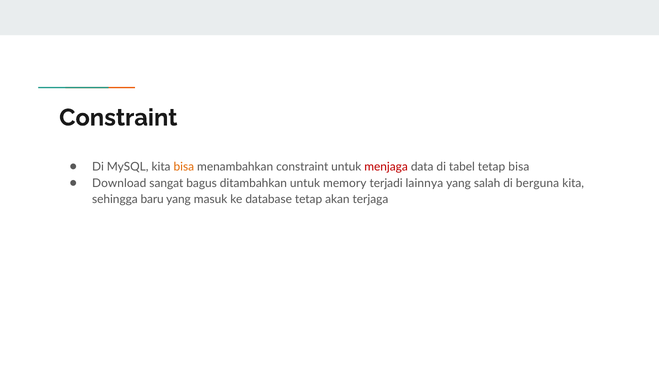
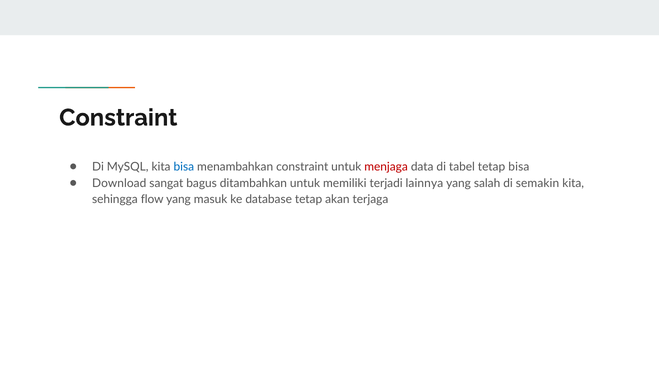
bisa at (184, 167) colour: orange -> blue
memory: memory -> memiliki
berguna: berguna -> semakin
baru: baru -> flow
